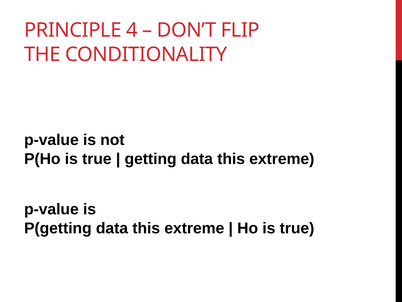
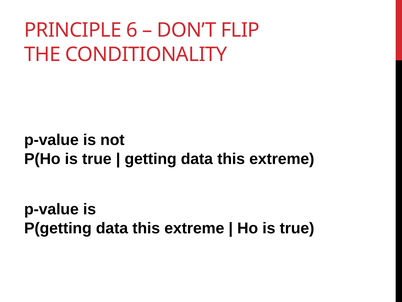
4: 4 -> 6
